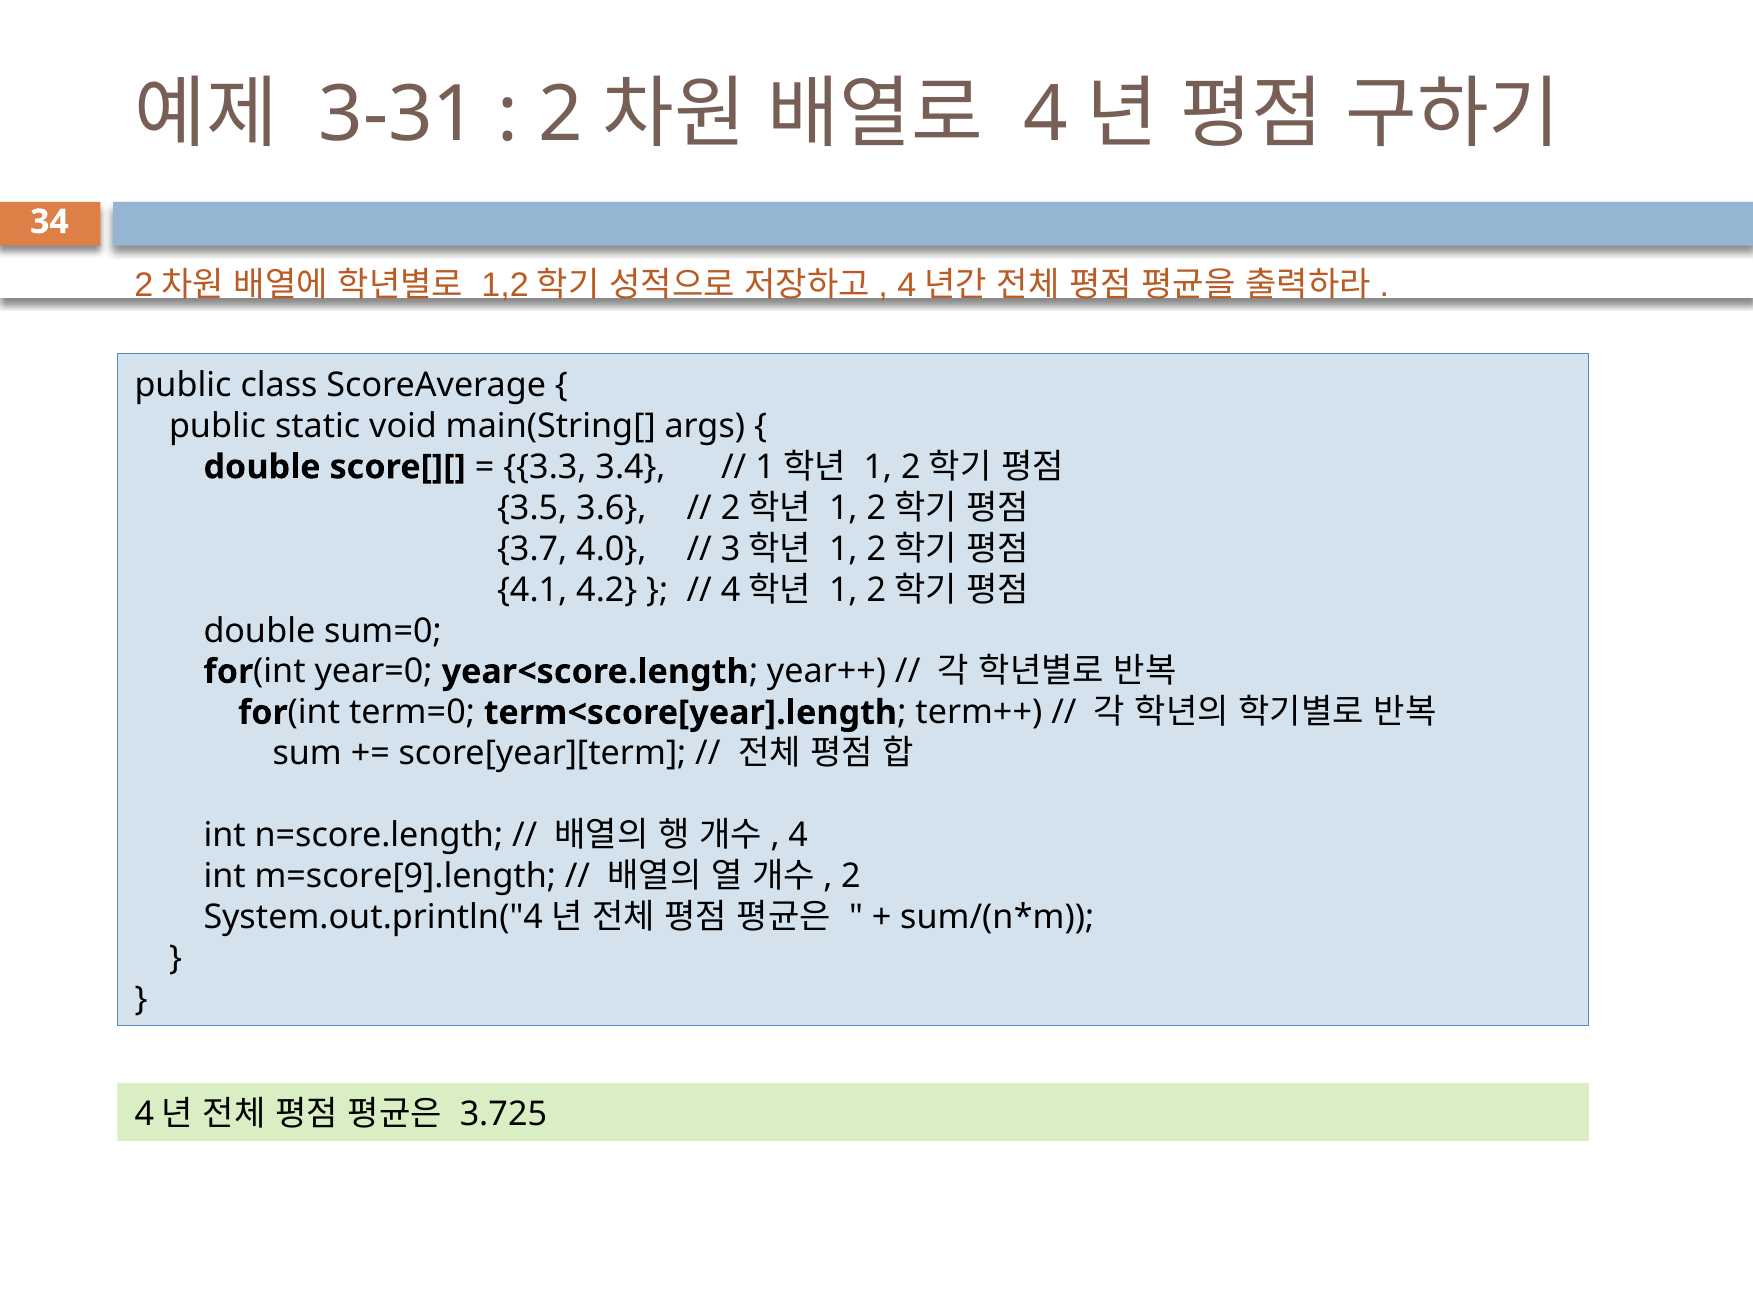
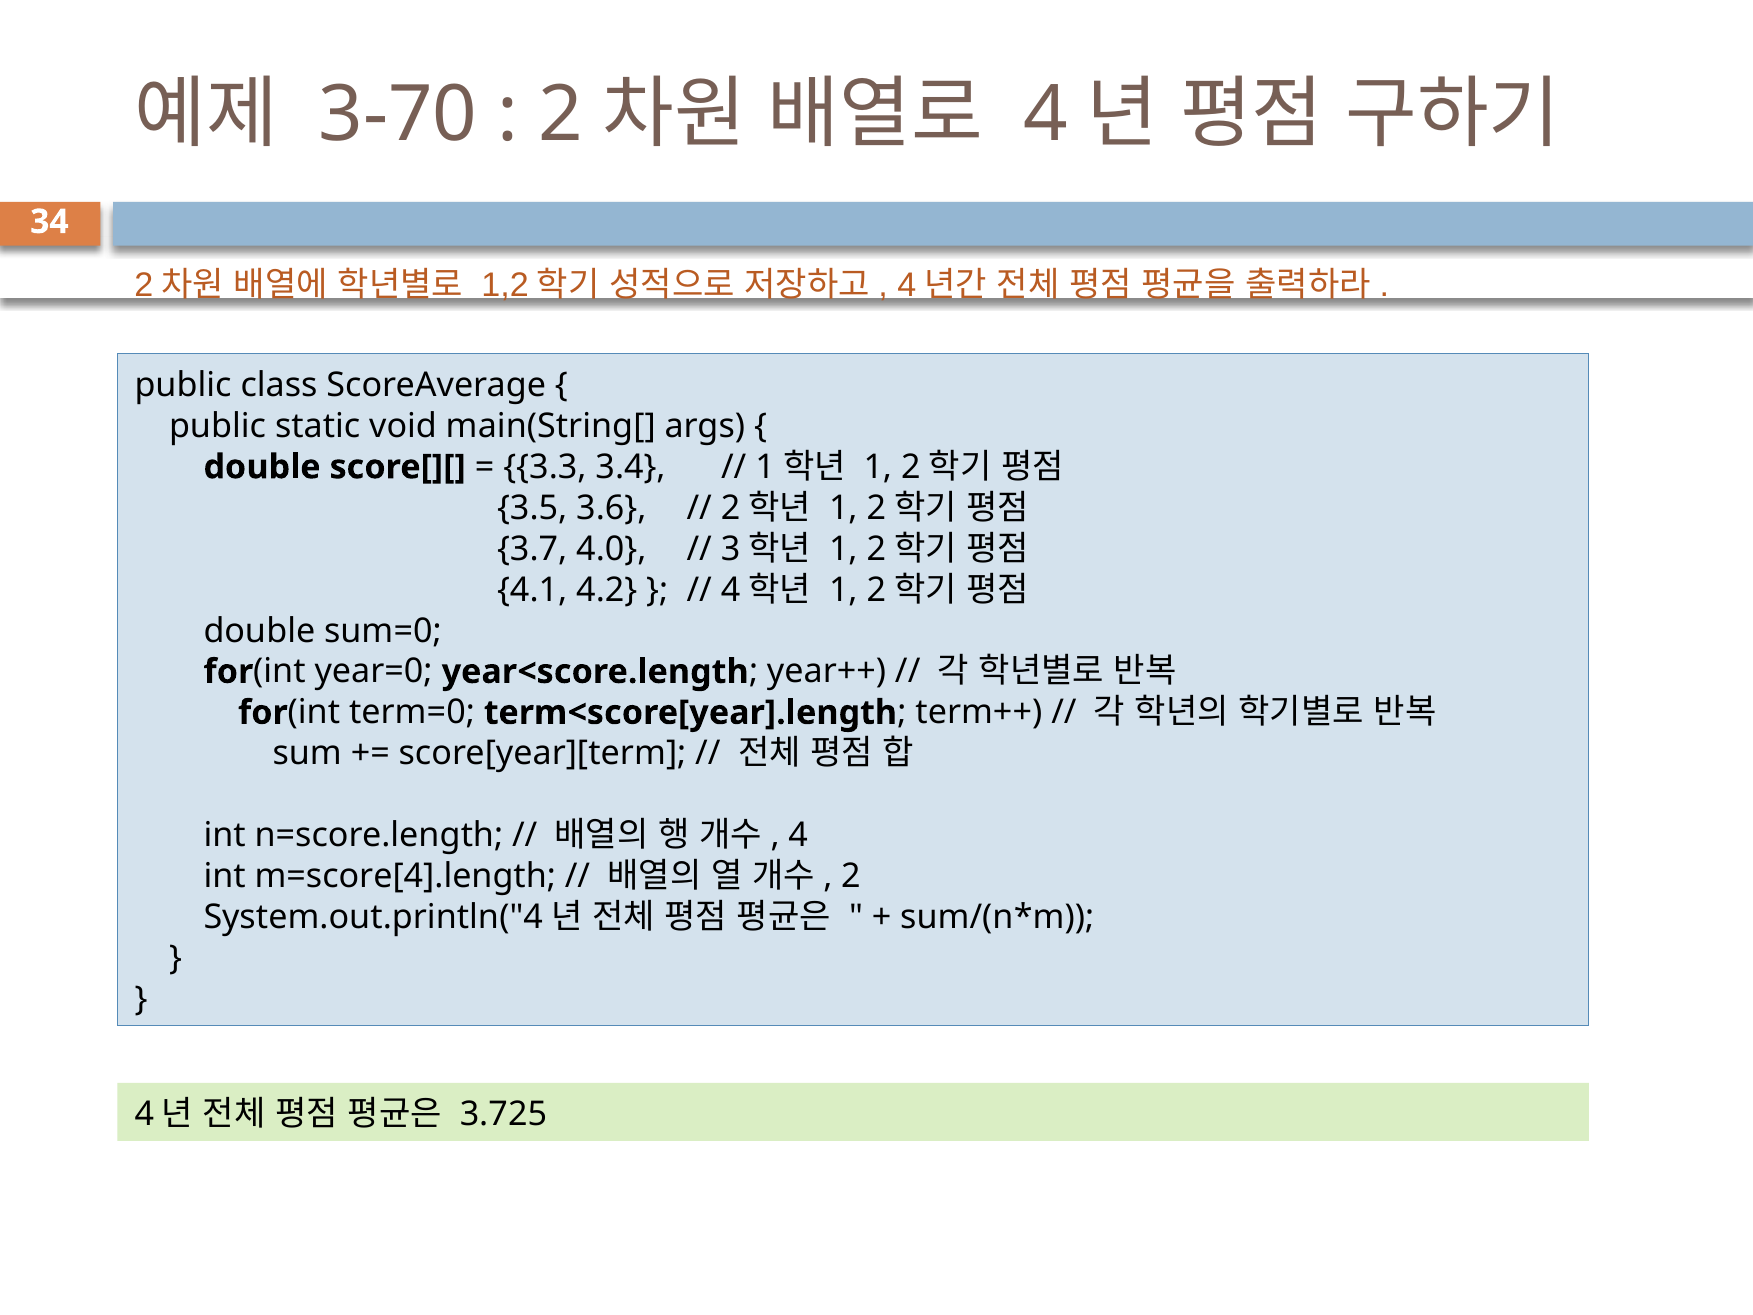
3-31: 3-31 -> 3-70
m=score[9].length: m=score[9].length -> m=score[4].length
